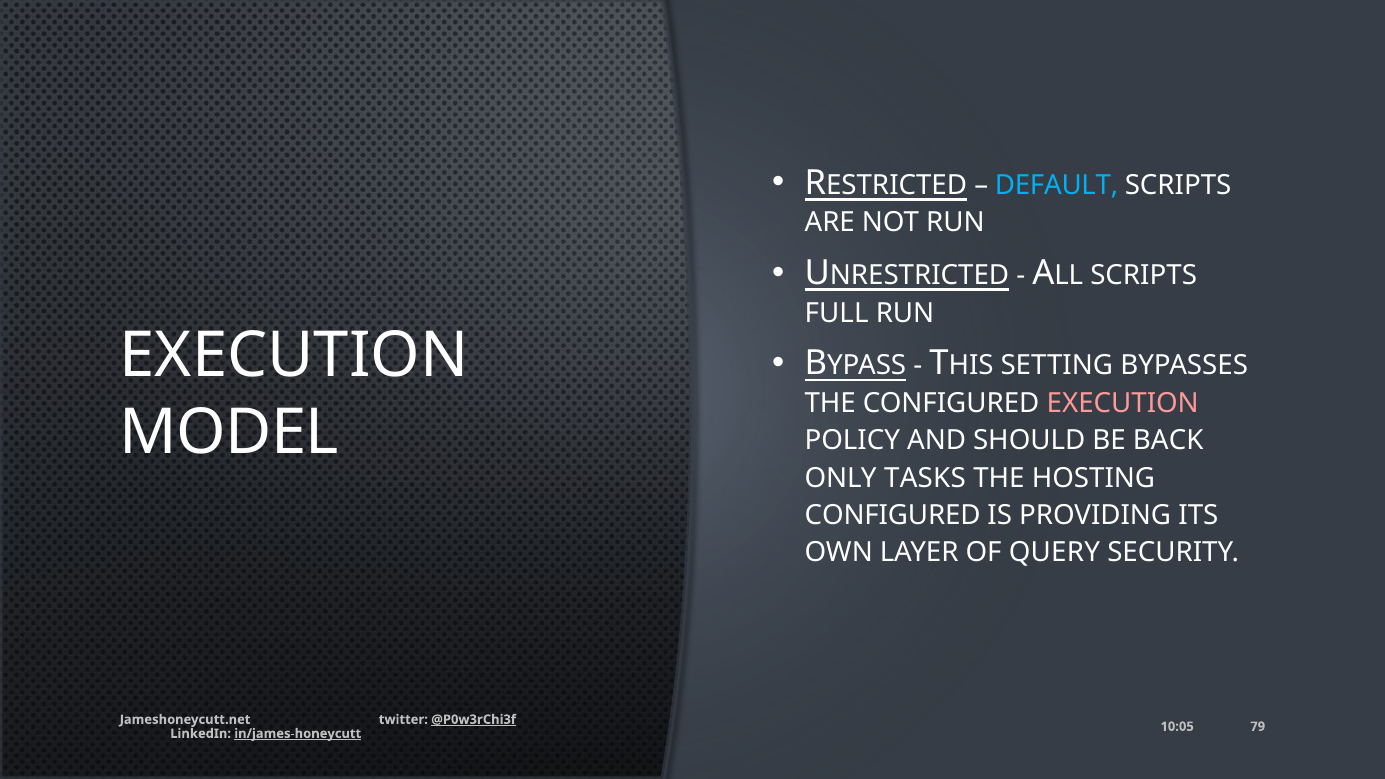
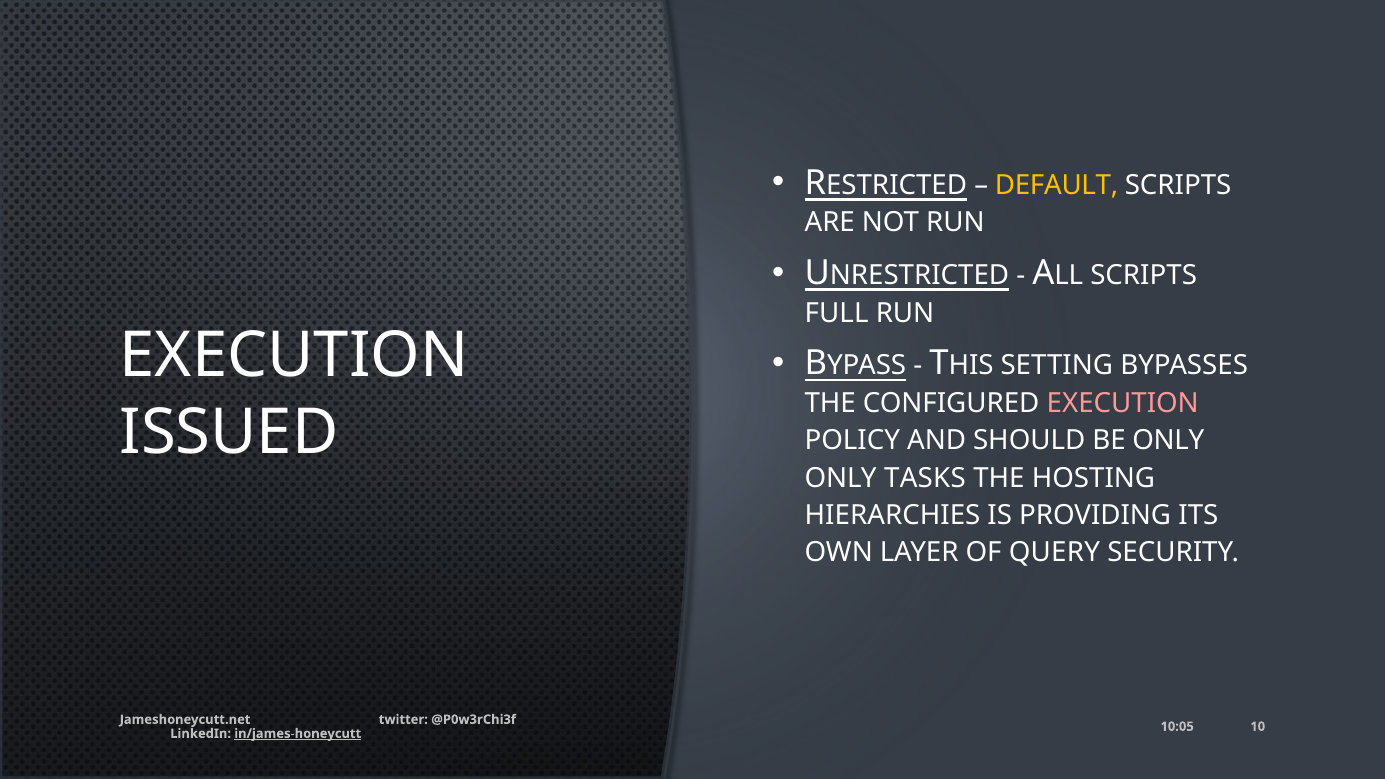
DEFAULT colour: light blue -> yellow
MODEL: MODEL -> ISSUED
BE BACK: BACK -> ONLY
CONFIGURED at (893, 515): CONFIGURED -> HIERARCHIES
@P0w3rChi3f underline: present -> none
79: 79 -> 10
